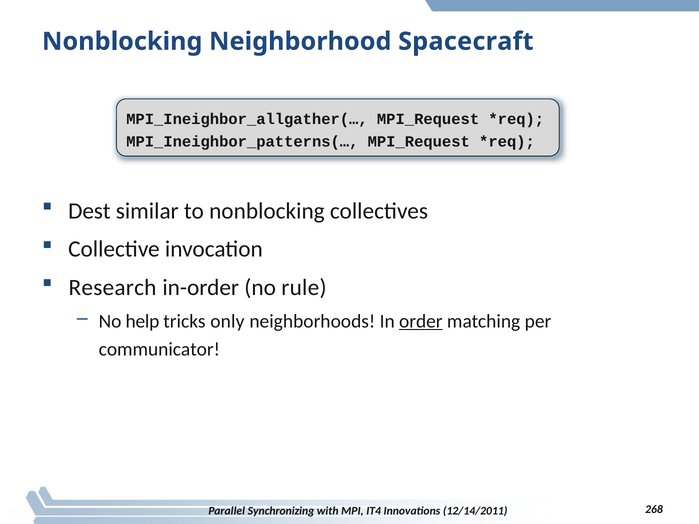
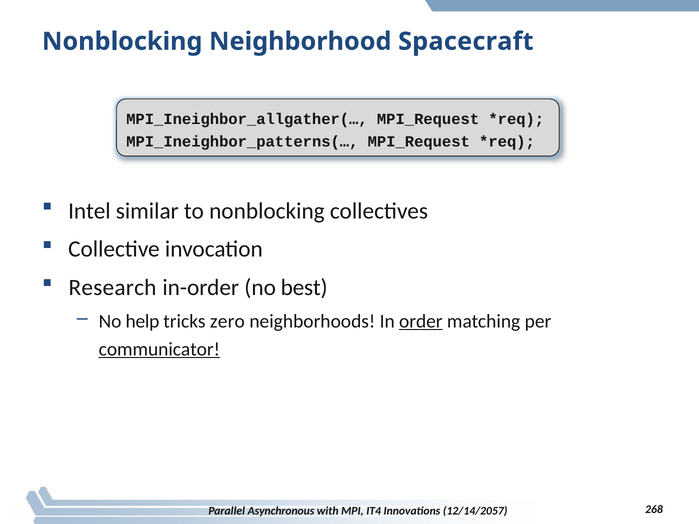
Dest: Dest -> Intel
rule: rule -> best
only: only -> zero
communicator underline: none -> present
Synchronizing: Synchronizing -> Asynchronous
12/14/2011: 12/14/2011 -> 12/14/2057
